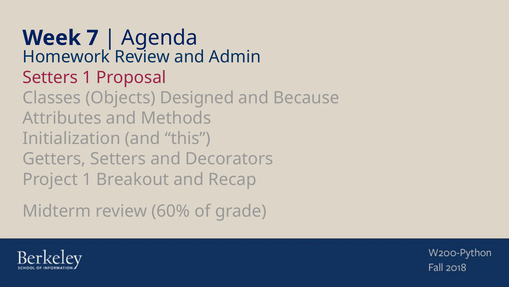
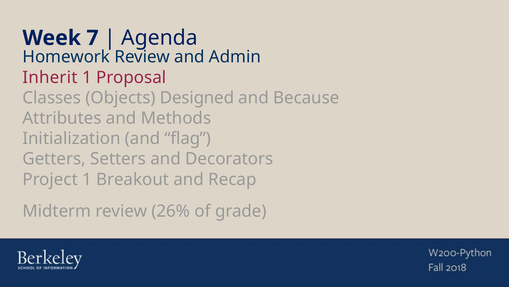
Setters at (50, 77): Setters -> Inherit
this: this -> flag
60%: 60% -> 26%
